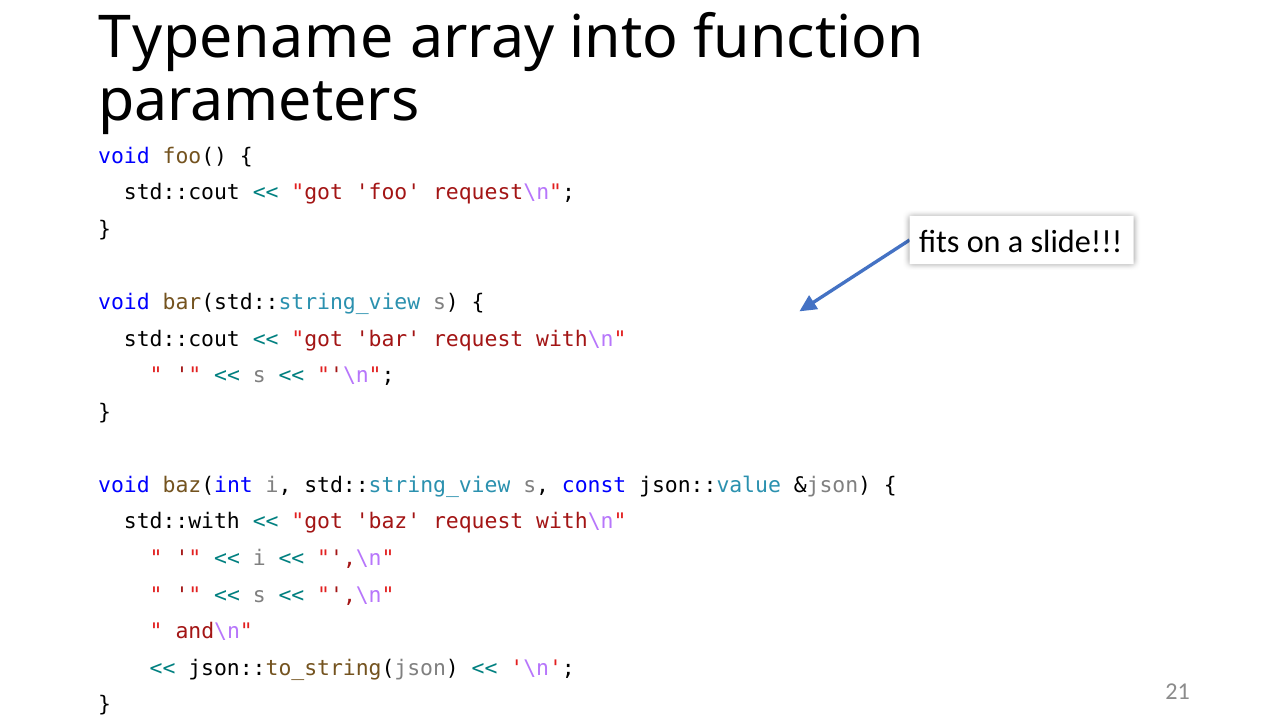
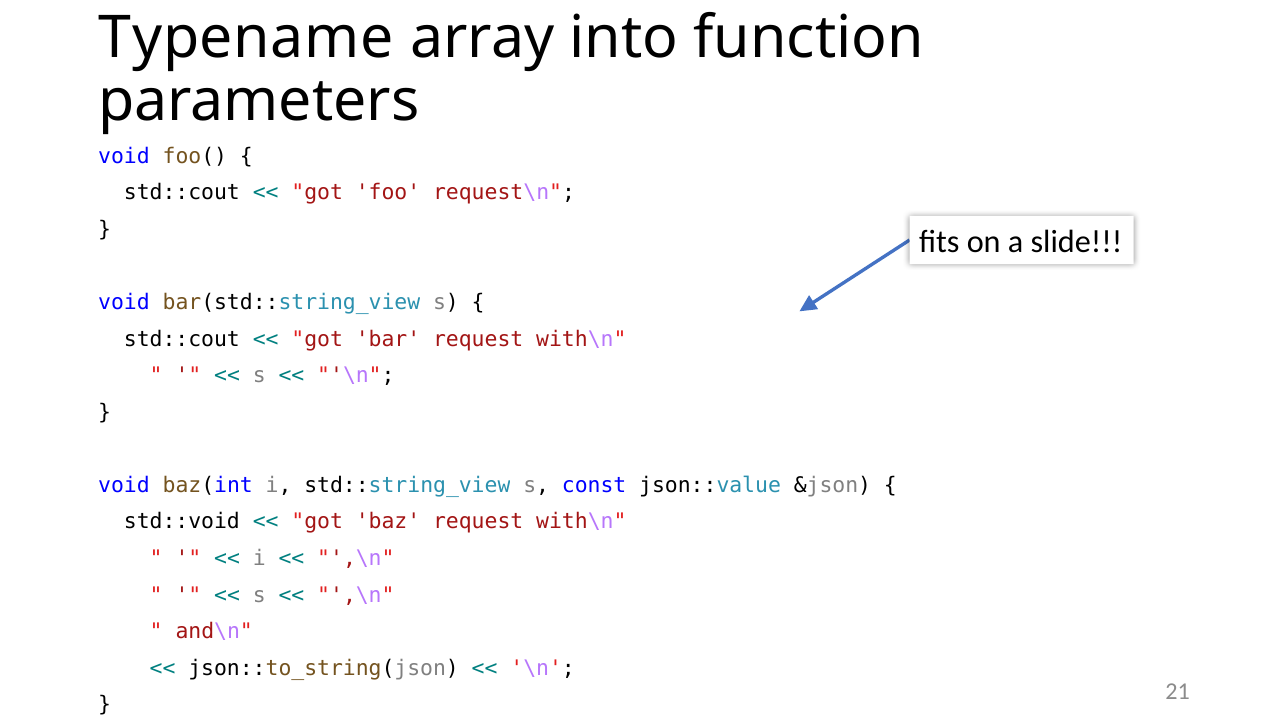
std::with: std::with -> std::void
